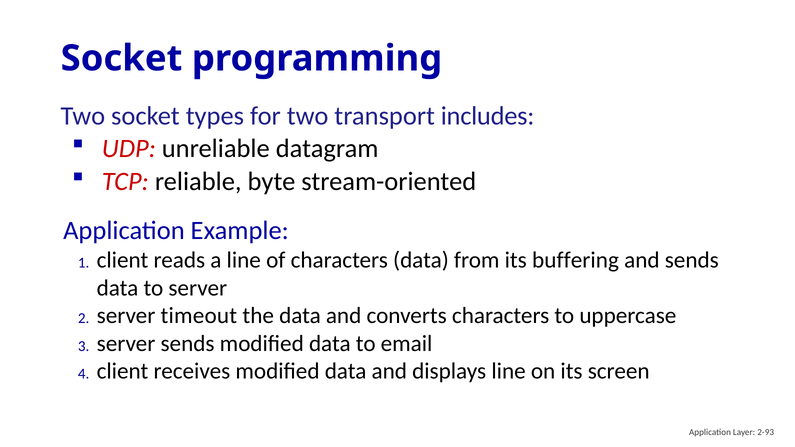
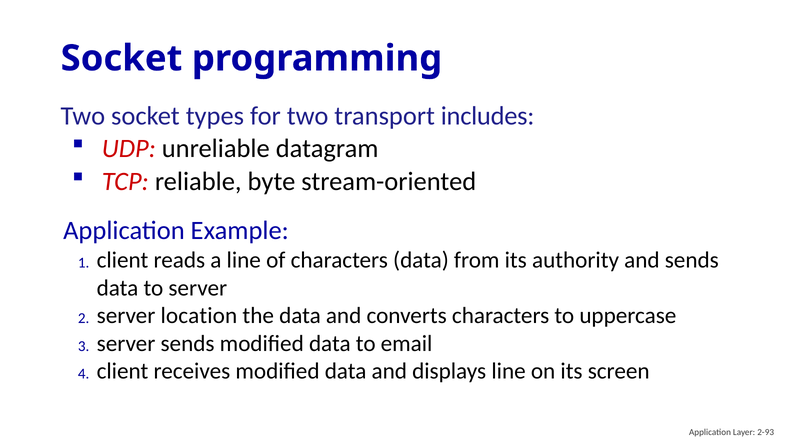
buffering: buffering -> authority
timeout: timeout -> location
